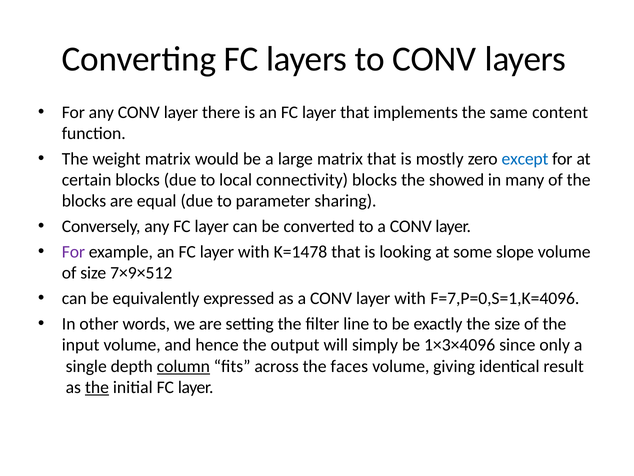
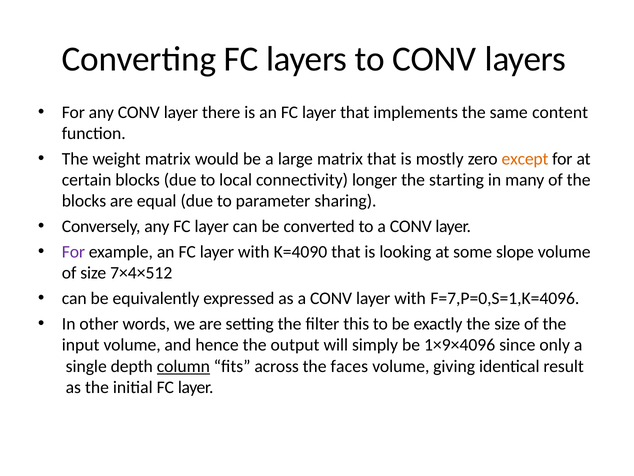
except colour: blue -> orange
connectivity blocks: blocks -> longer
showed: showed -> starting
K=1478: K=1478 -> K=4090
7×9×512: 7×9×512 -> 7×4×512
line: line -> this
1×3×4096: 1×3×4096 -> 1×9×4096
the at (97, 387) underline: present -> none
